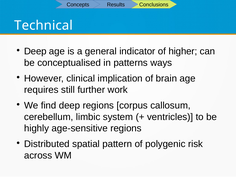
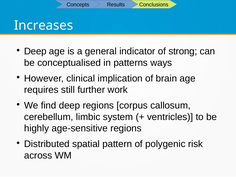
Technical: Technical -> Increases
higher: higher -> strong
